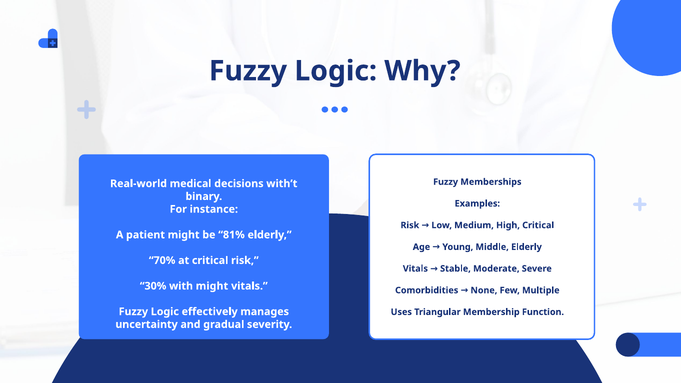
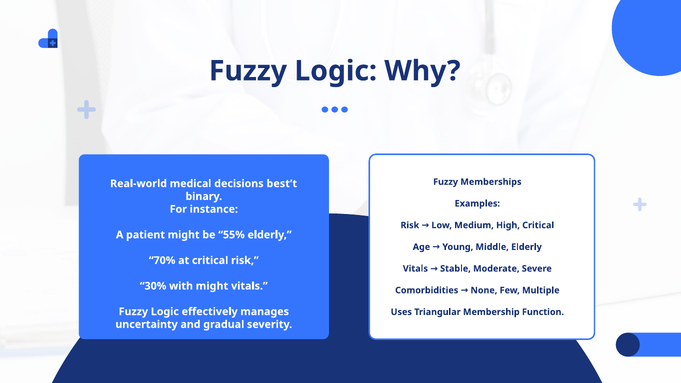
with’t: with’t -> best’t
81%: 81% -> 55%
